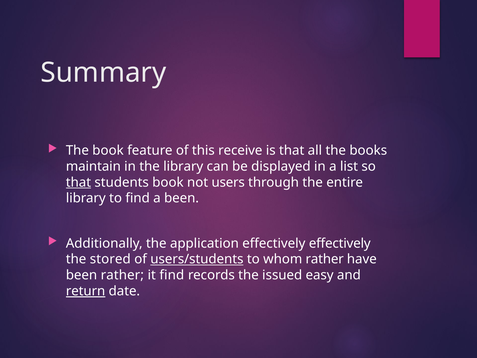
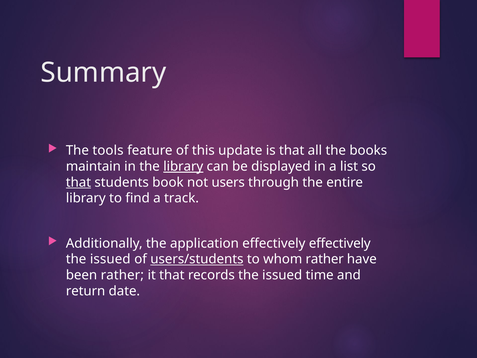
The book: book -> tools
receive: receive -> update
library at (183, 166) underline: none -> present
a been: been -> track
stored at (110, 259): stored -> issued
it find: find -> that
easy: easy -> time
return underline: present -> none
